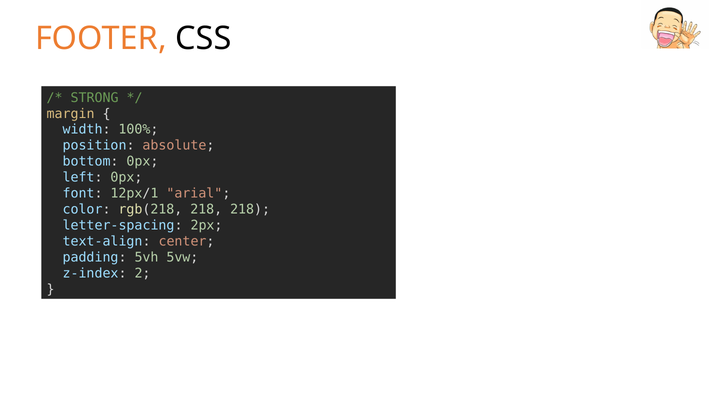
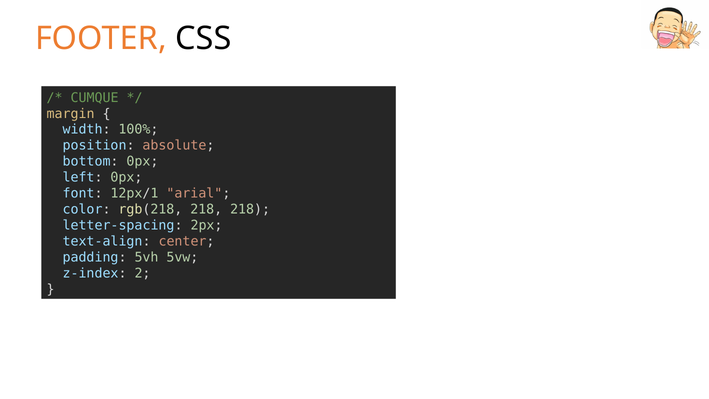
STRONG: STRONG -> CUMQUE
